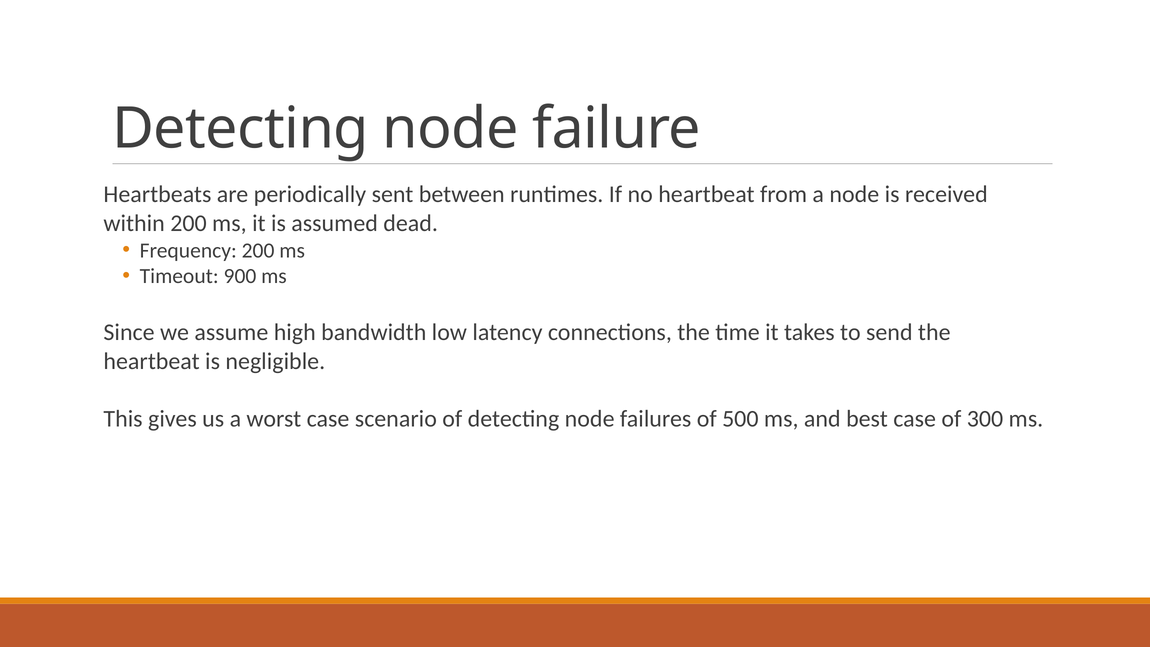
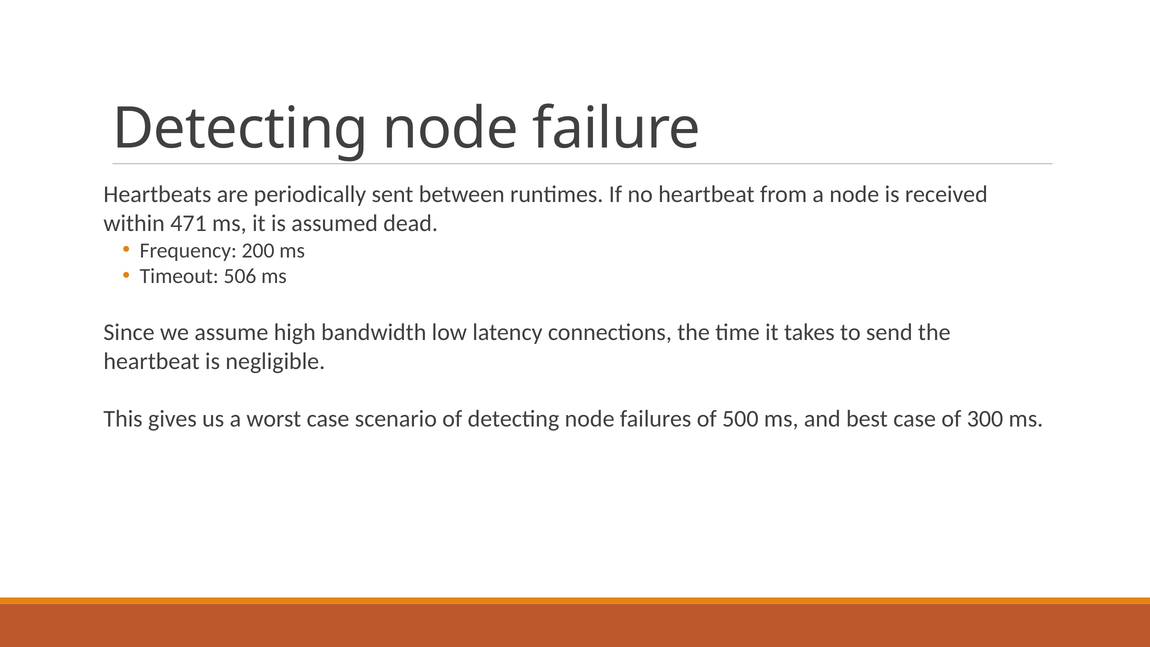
within 200: 200 -> 471
900: 900 -> 506
